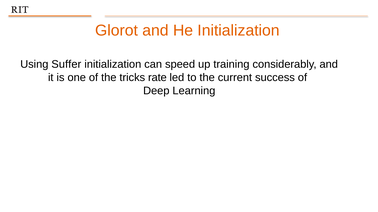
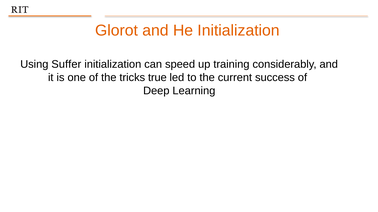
rate: rate -> true
